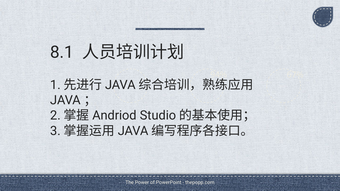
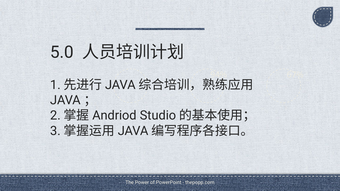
8.1: 8.1 -> 5.0
